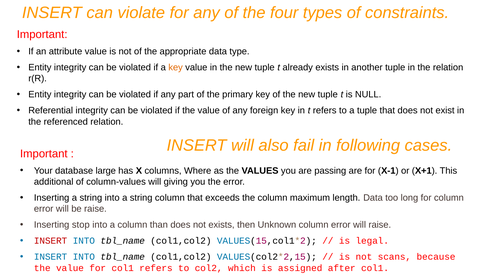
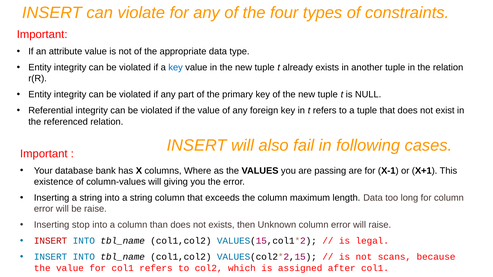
key at (176, 68) colour: orange -> blue
large: large -> bank
additional: additional -> existence
